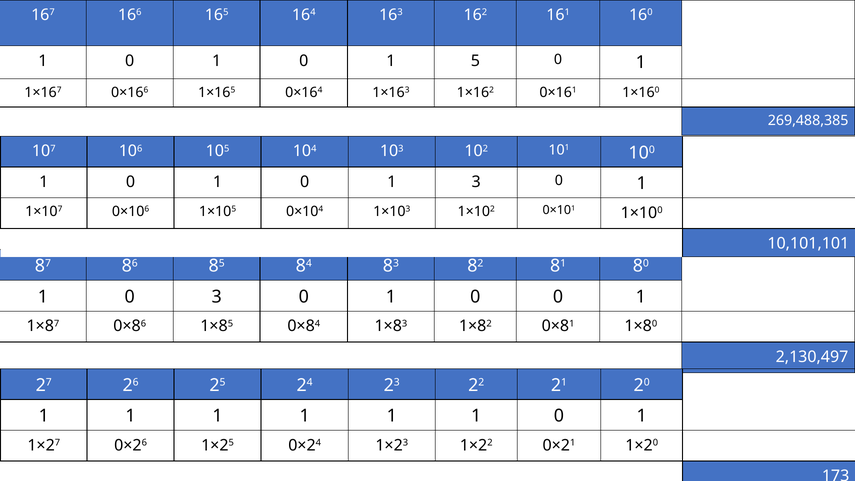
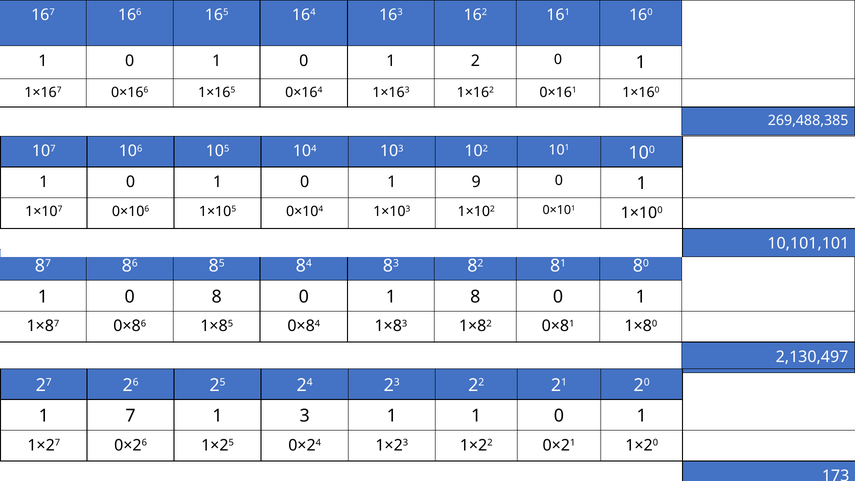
5: 5 -> 2
1 3: 3 -> 9
0 3: 3 -> 8
0 at (475, 297): 0 -> 8
1 at (131, 416): 1 -> 7
1 at (305, 416): 1 -> 3
